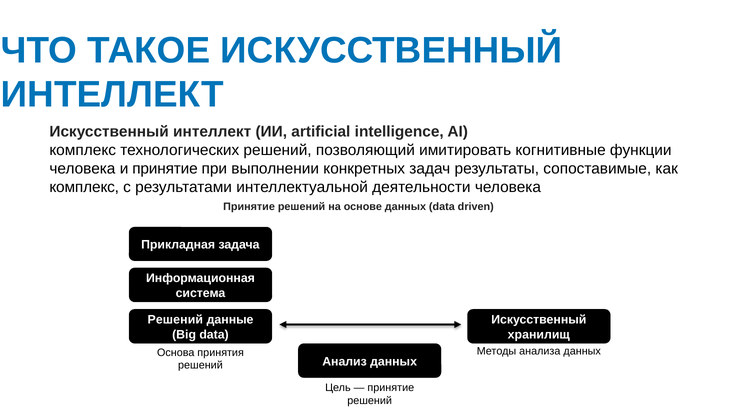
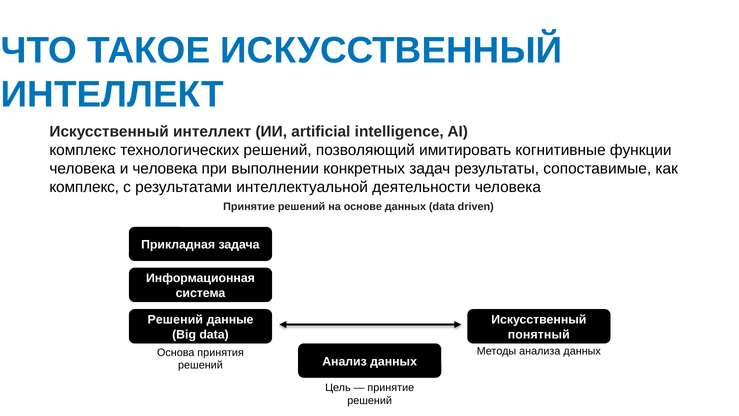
и принятие: принятие -> человека
хранилищ: хранилищ -> понятный
